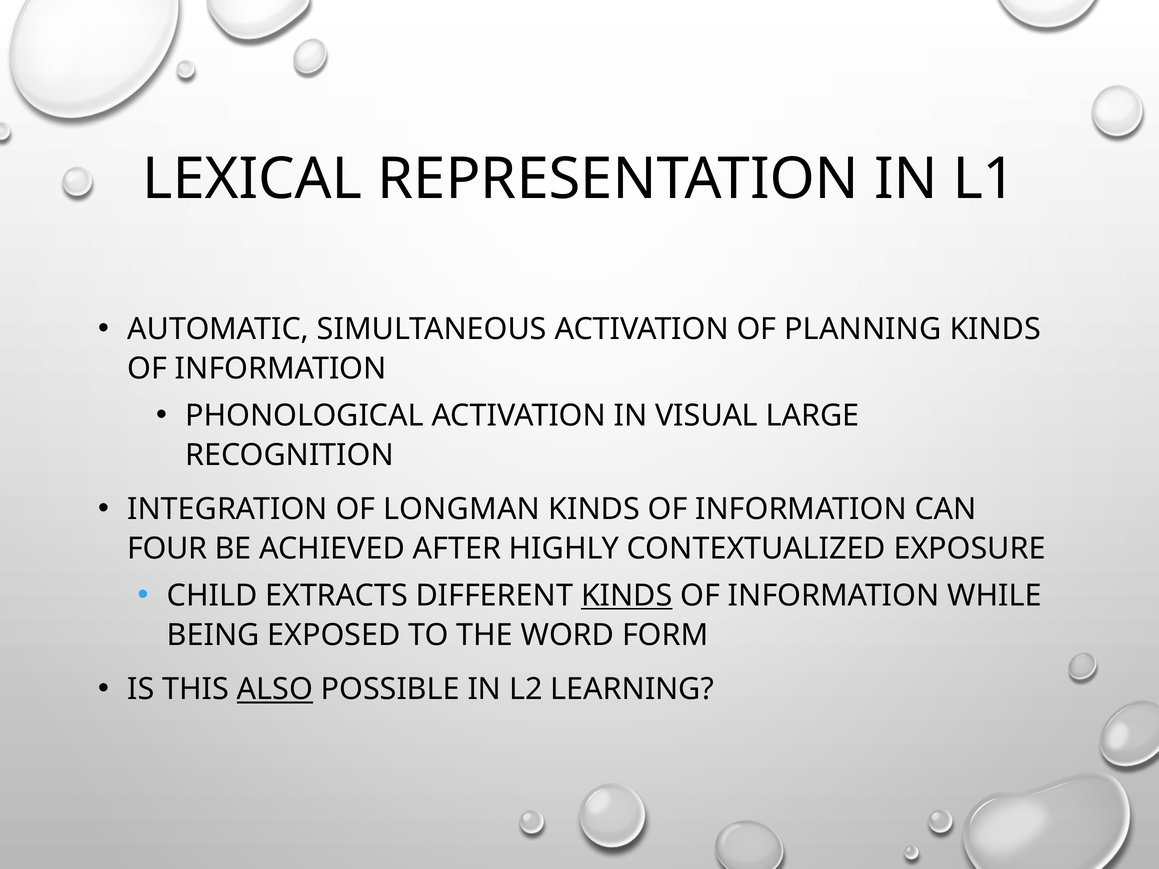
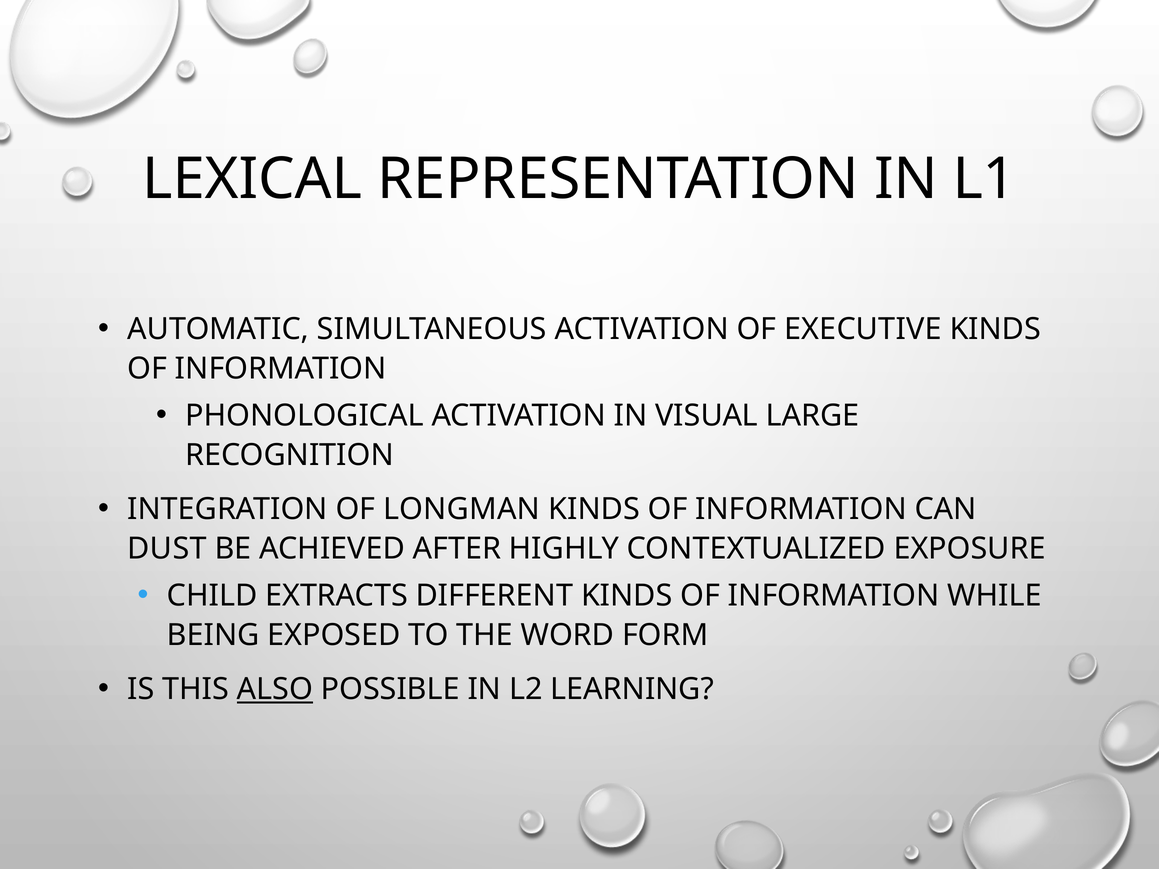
PLANNING: PLANNING -> EXECUTIVE
FOUR: FOUR -> DUST
KINDS at (627, 596) underline: present -> none
